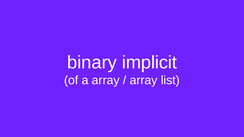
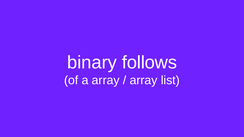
implicit: implicit -> follows
